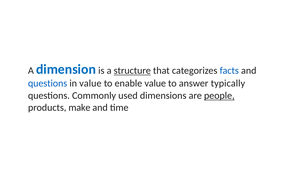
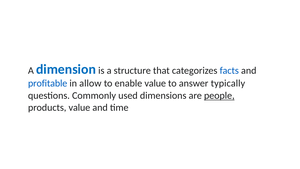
structure underline: present -> none
questions at (48, 83): questions -> profitable
in value: value -> allow
products make: make -> value
